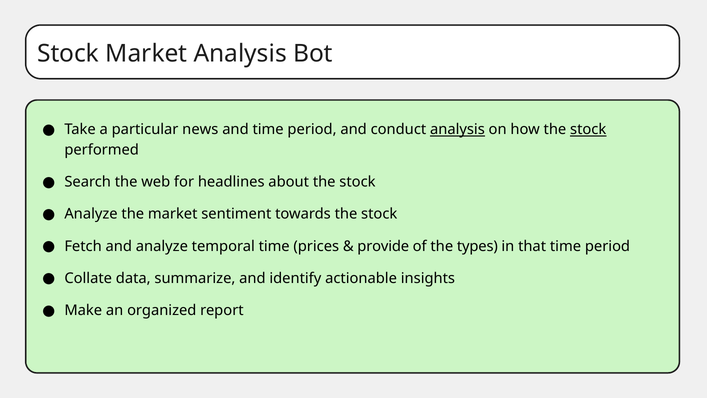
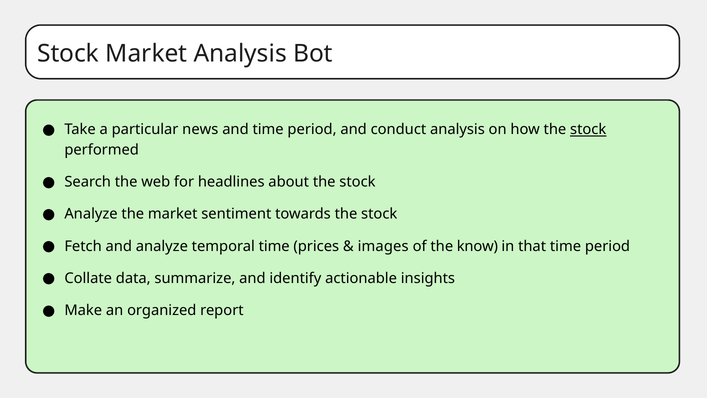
analysis at (457, 129) underline: present -> none
provide: provide -> images
types: types -> know
